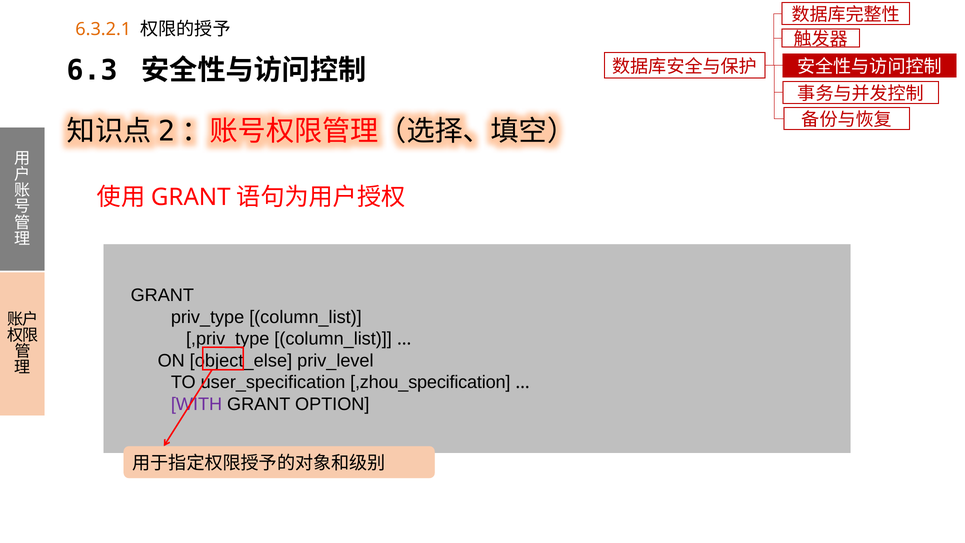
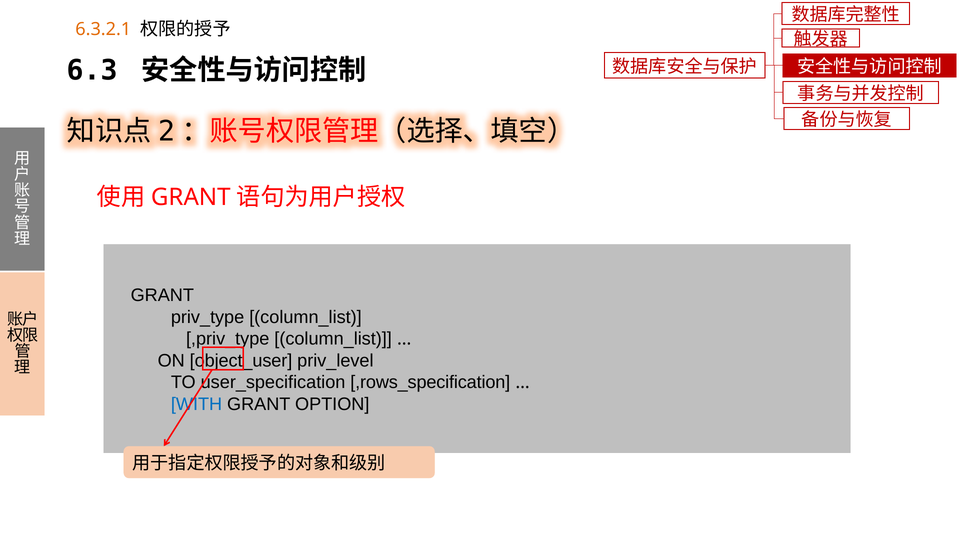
object_else: object_else -> object_user
,zhou_specification: ,zhou_specification -> ,rows_specification
WITH colour: purple -> blue
